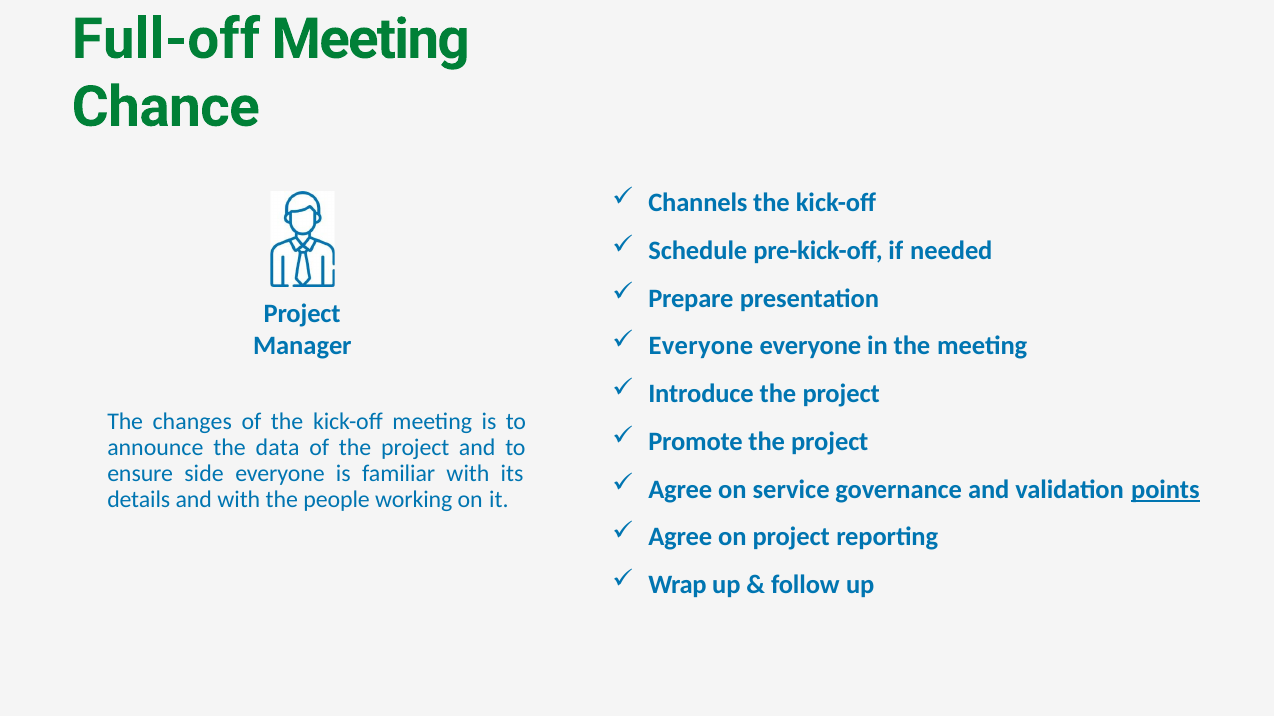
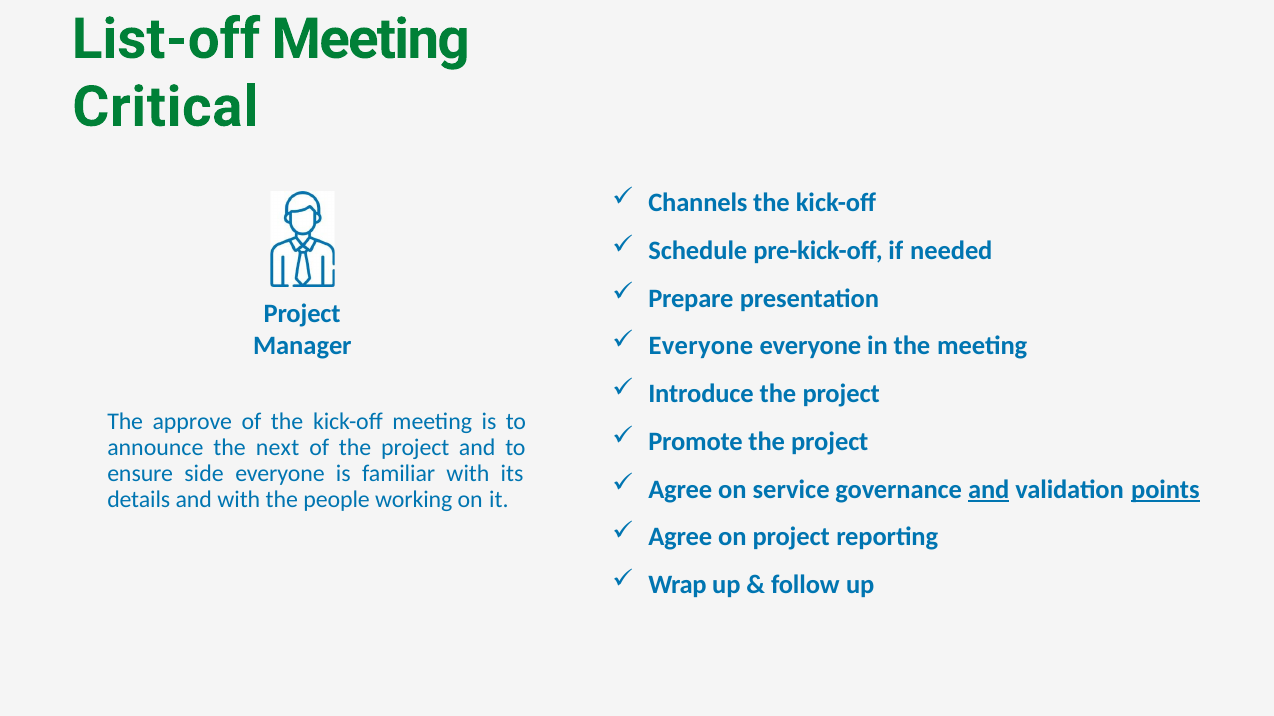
Full-off: Full-off -> List-off
Chance: Chance -> Critical
changes: changes -> approve
data: data -> next
and at (989, 490) underline: none -> present
